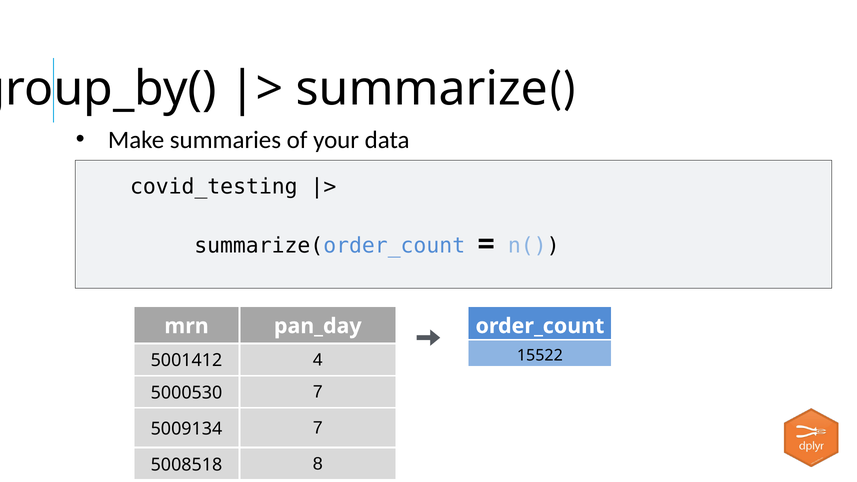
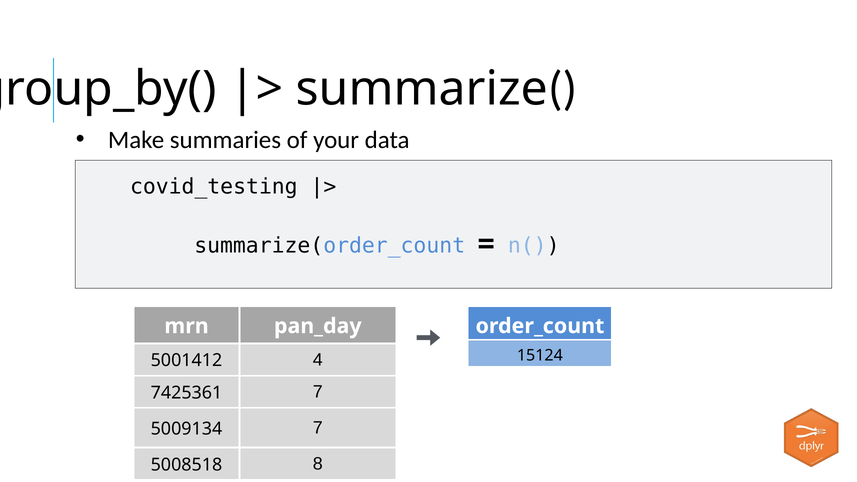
15522: 15522 -> 15124
5000530: 5000530 -> 7425361
